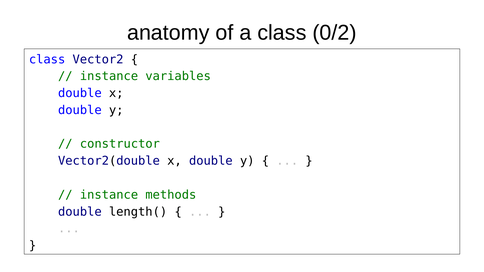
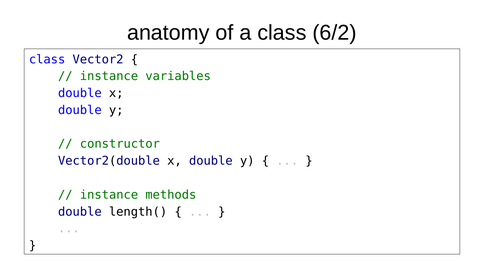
0/2: 0/2 -> 6/2
